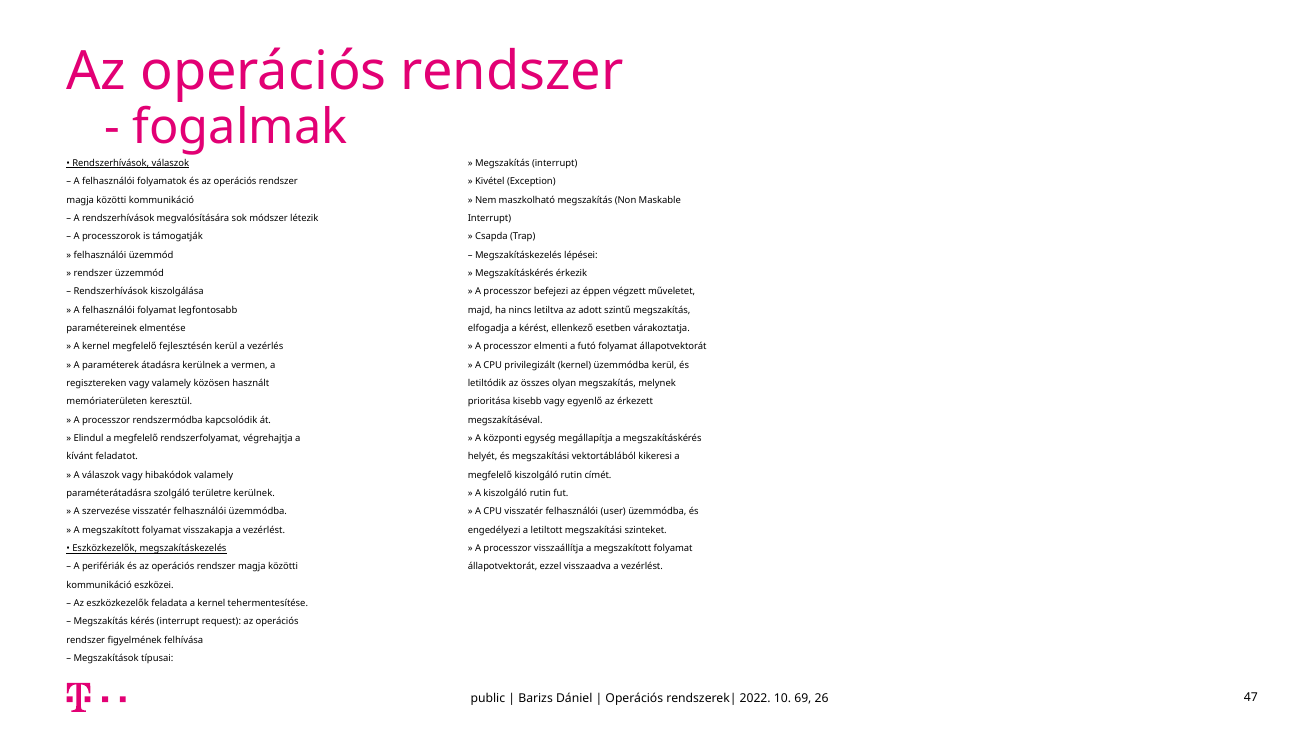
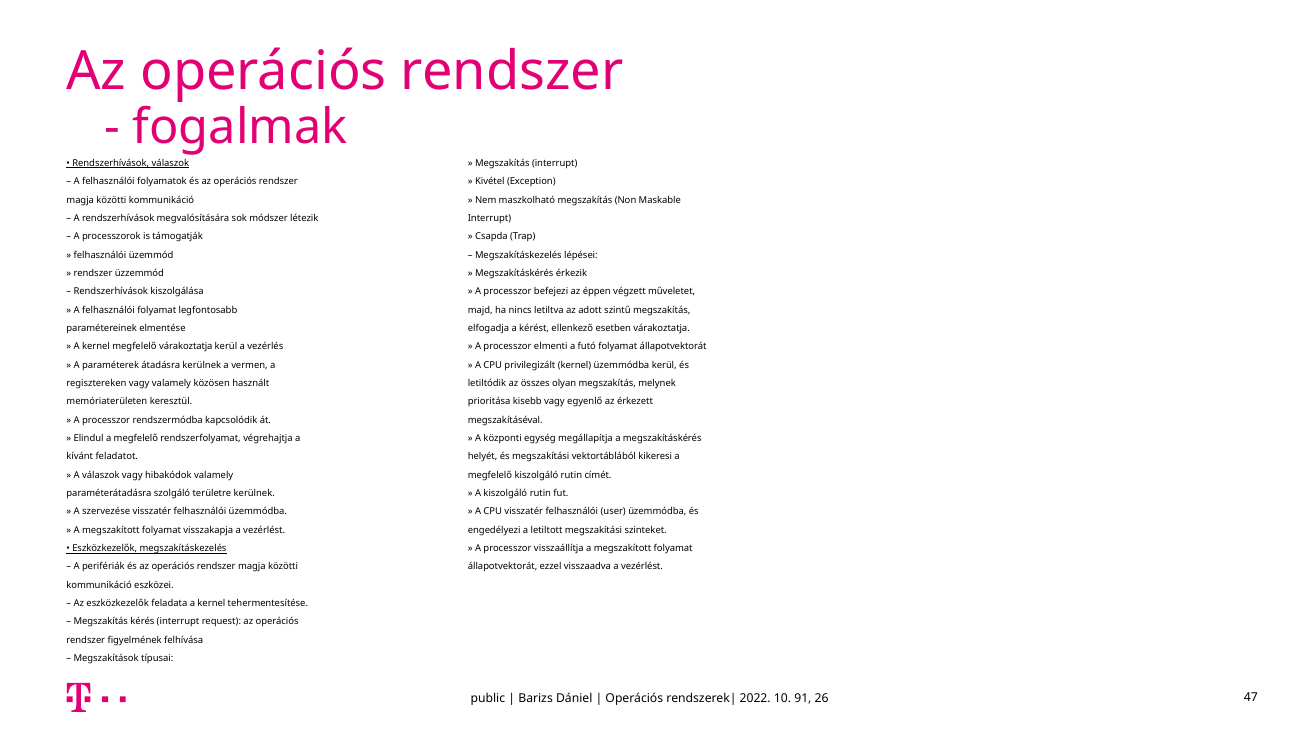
megfelelő fejlesztésén: fejlesztésén -> várakoztatja
69: 69 -> 91
